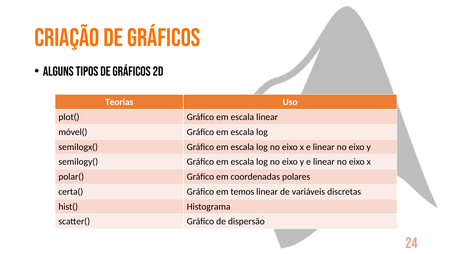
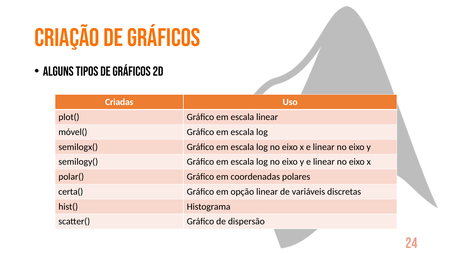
Teorias: Teorias -> Criadas
temos: temos -> opção
